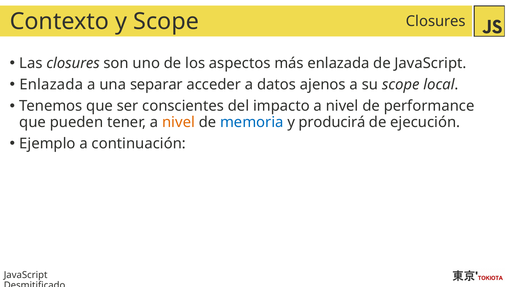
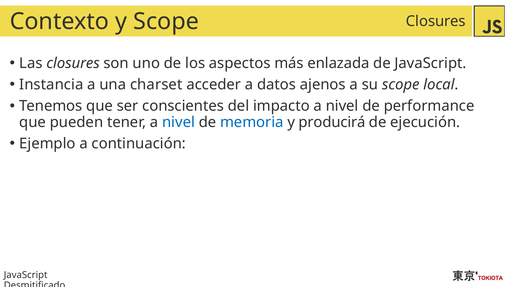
Enlazada at (51, 85): Enlazada -> Instancia
separar: separar -> charset
nivel at (179, 122) colour: orange -> blue
